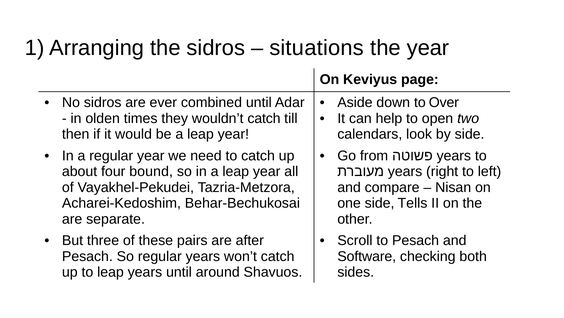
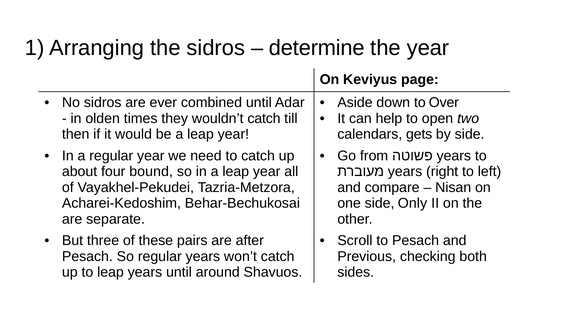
situations: situations -> determine
look: look -> gets
Tells: Tells -> Only
Software: Software -> Previous
